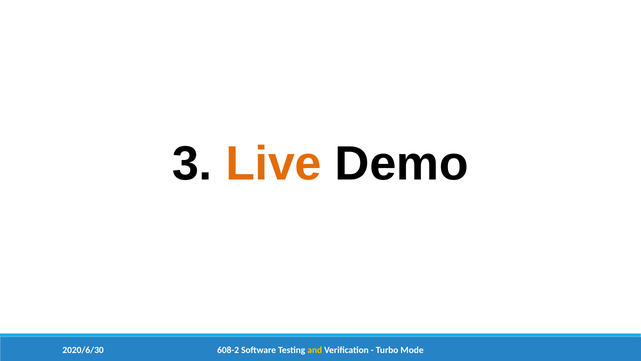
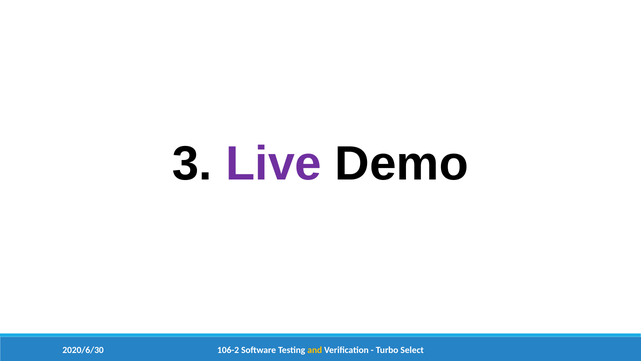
Live colour: orange -> purple
608-2: 608-2 -> 106-2
Mode: Mode -> Select
